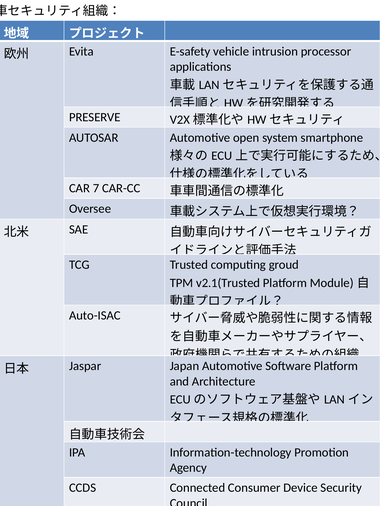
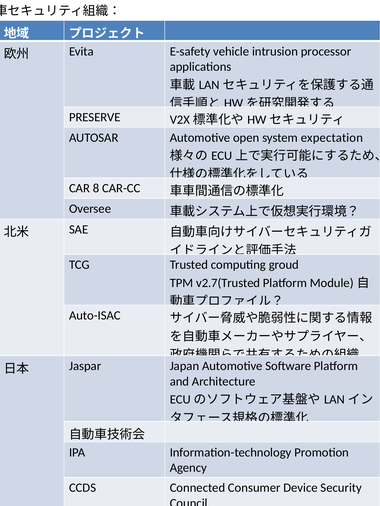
smartphone: smartphone -> expectation
7: 7 -> 8
v2.1(Trusted: v2.1(Trusted -> v2.7(Trusted
